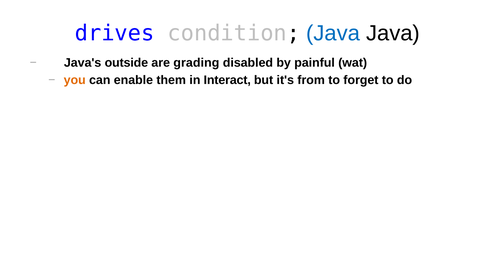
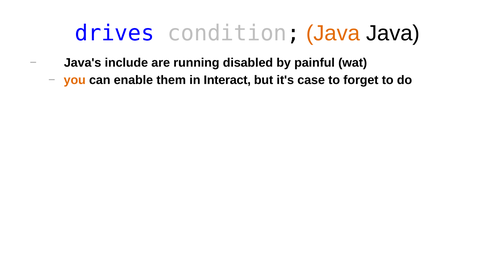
Java at (333, 33) colour: blue -> orange
outside: outside -> include
grading: grading -> running
from: from -> case
